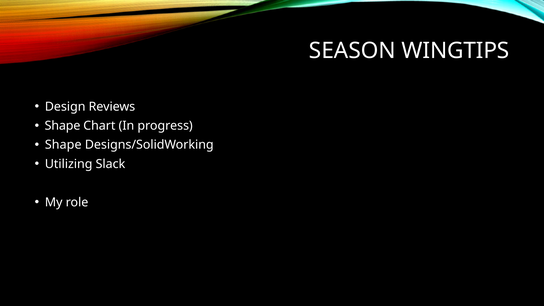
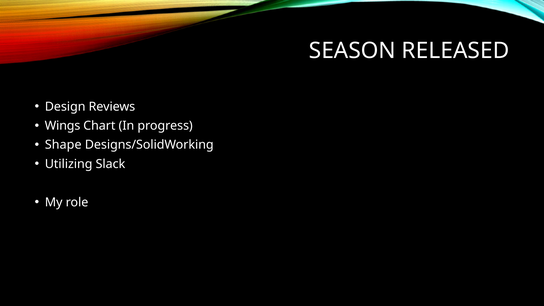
WINGTIPS: WINGTIPS -> RELEASED
Shape at (63, 126): Shape -> Wings
